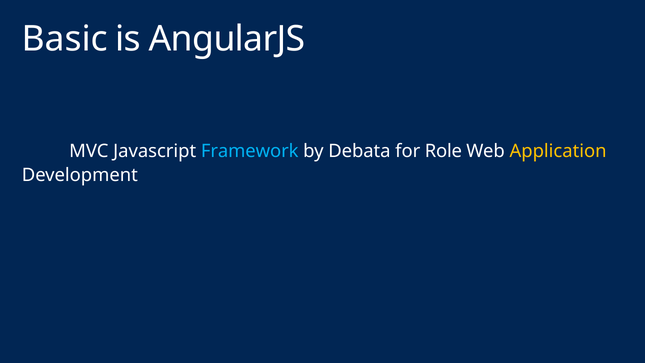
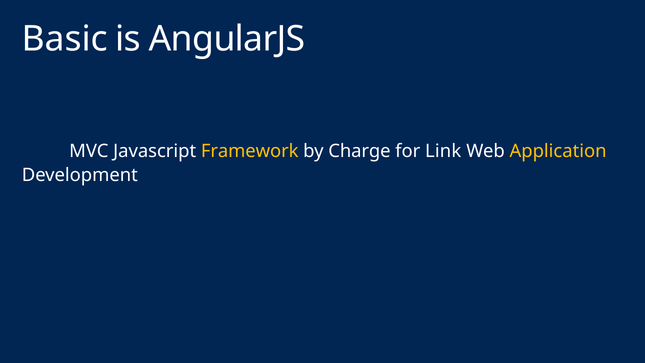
Framework colour: light blue -> yellow
Debata: Debata -> Charge
Role: Role -> Link
